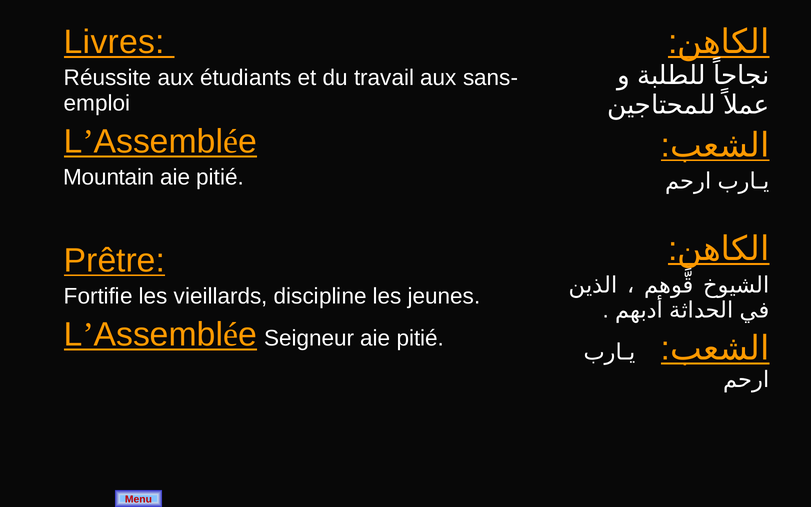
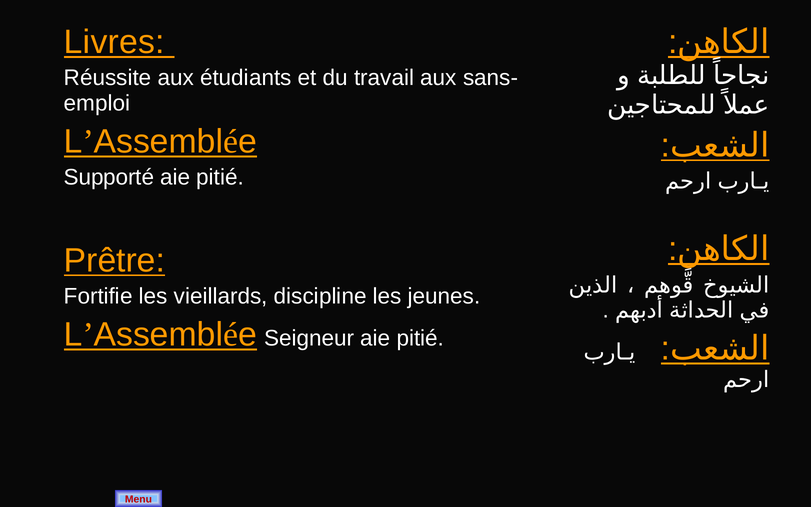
Mountain: Mountain -> Supporté
